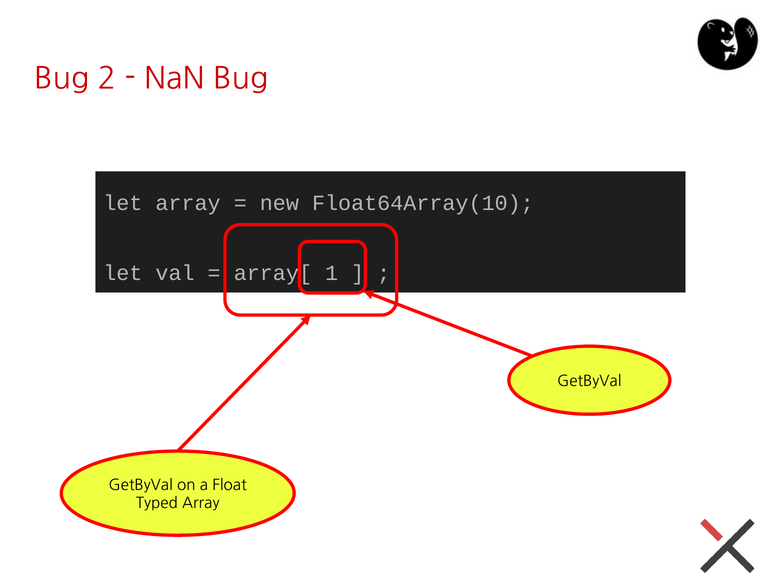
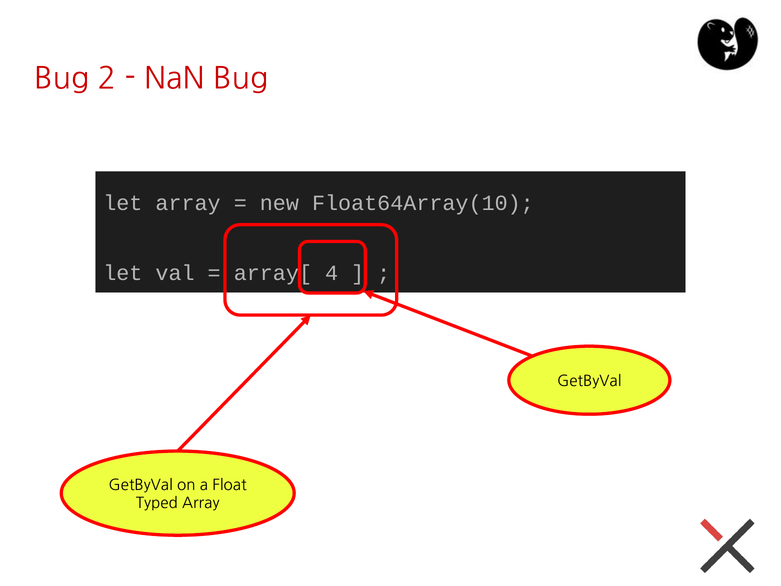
1: 1 -> 4
